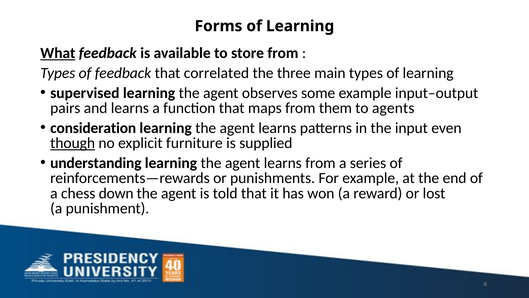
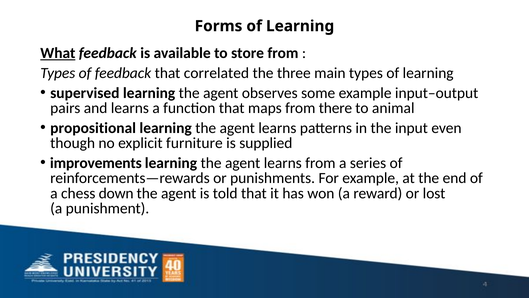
them: them -> there
agents: agents -> animal
consideration: consideration -> propositional
though underline: present -> none
understanding: understanding -> improvements
